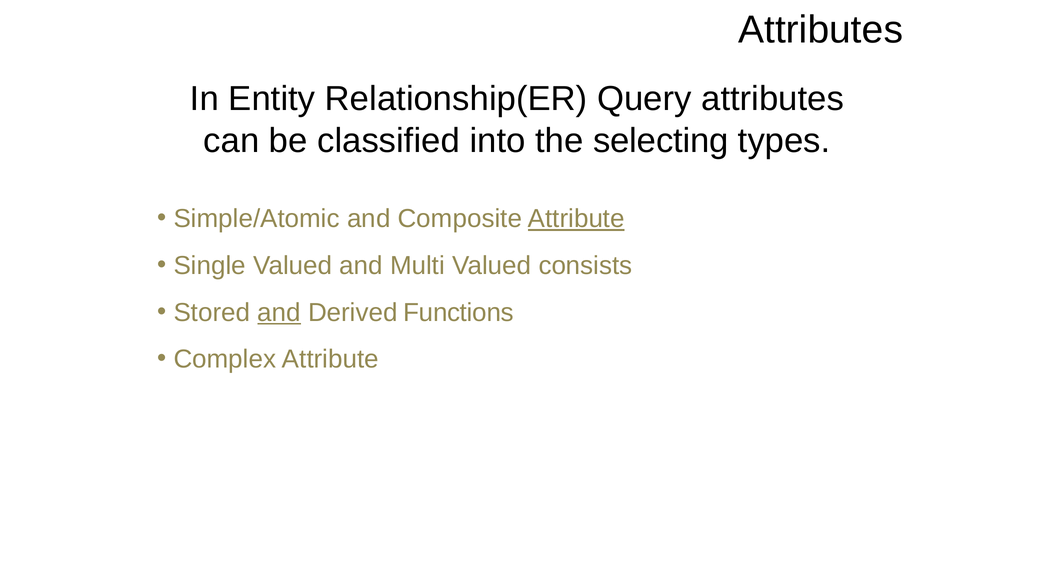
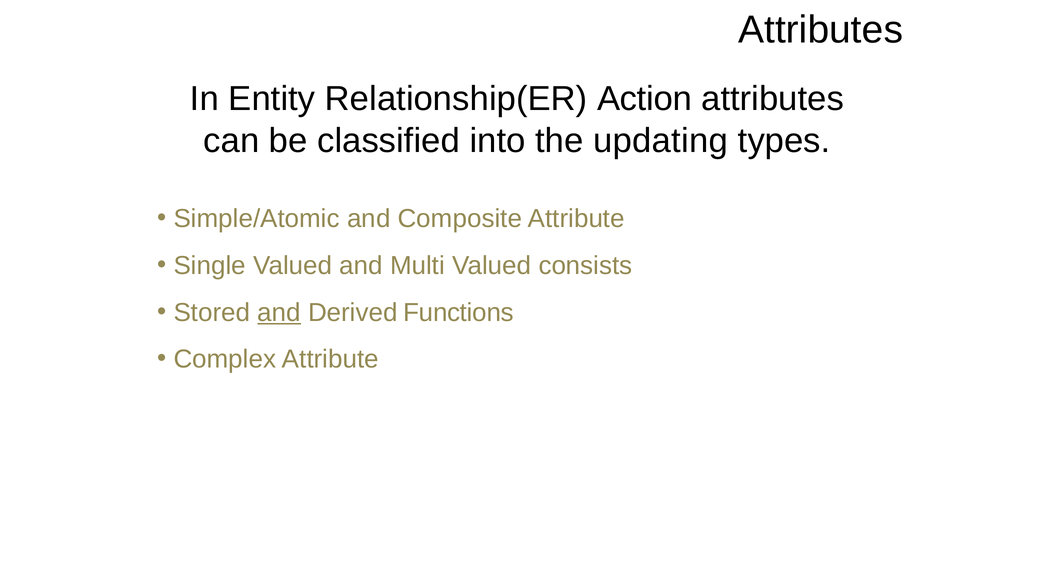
Query: Query -> Action
selecting: selecting -> updating
Attribute at (576, 219) underline: present -> none
